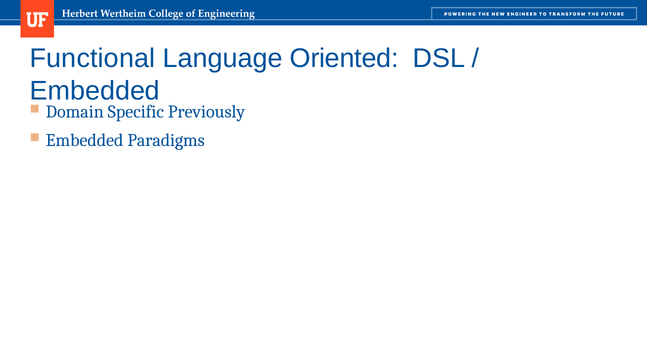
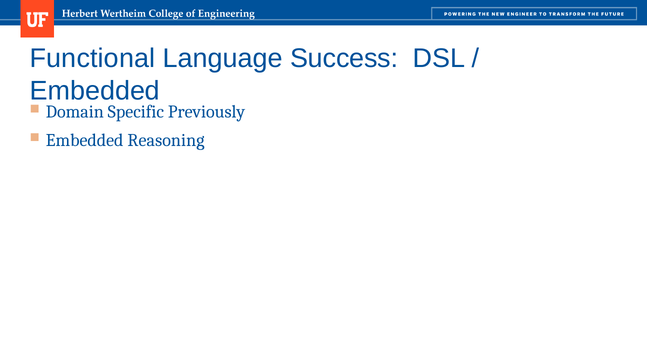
Oriented: Oriented -> Success
Paradigms: Paradigms -> Reasoning
